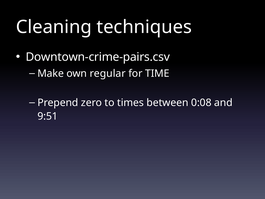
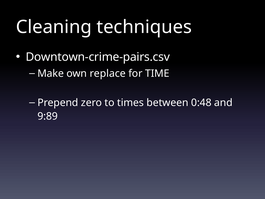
regular: regular -> replace
0:08: 0:08 -> 0:48
9:51: 9:51 -> 9:89
